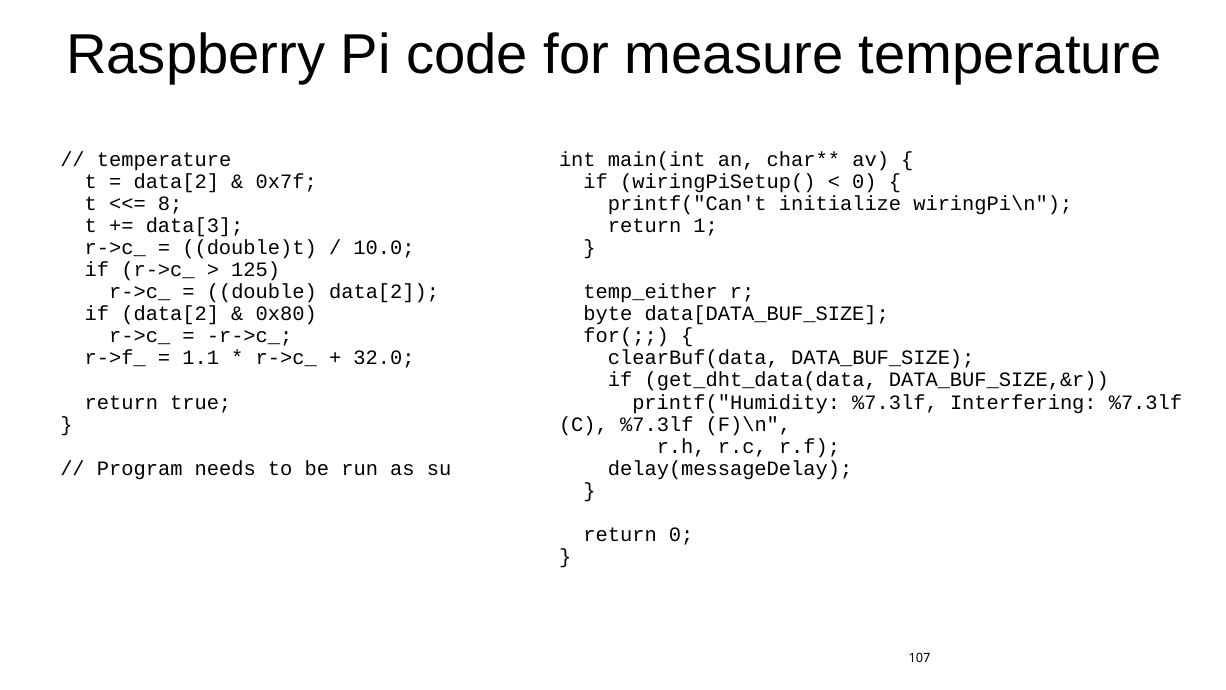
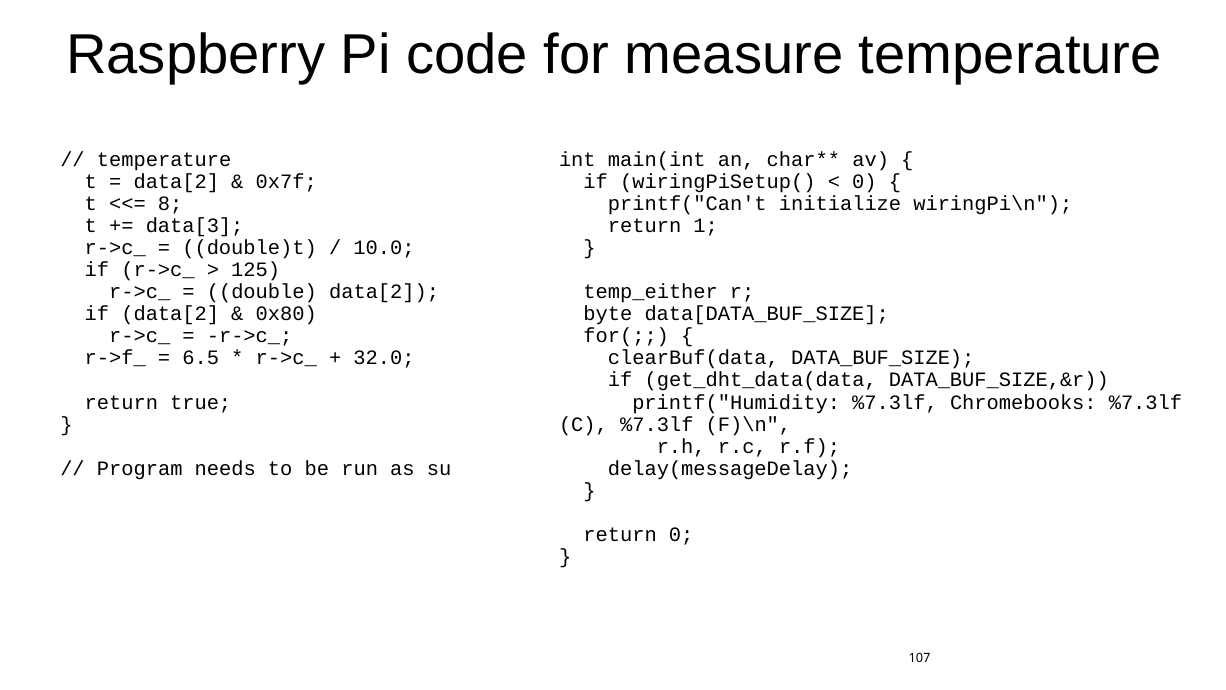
1.1: 1.1 -> 6.5
Interfering: Interfering -> Chromebooks
